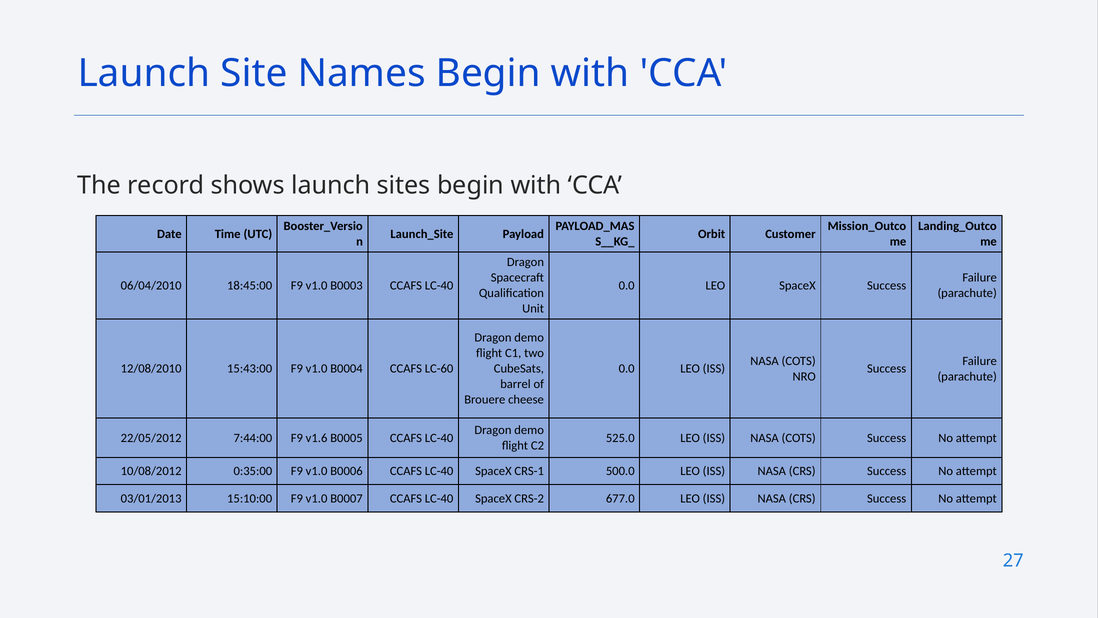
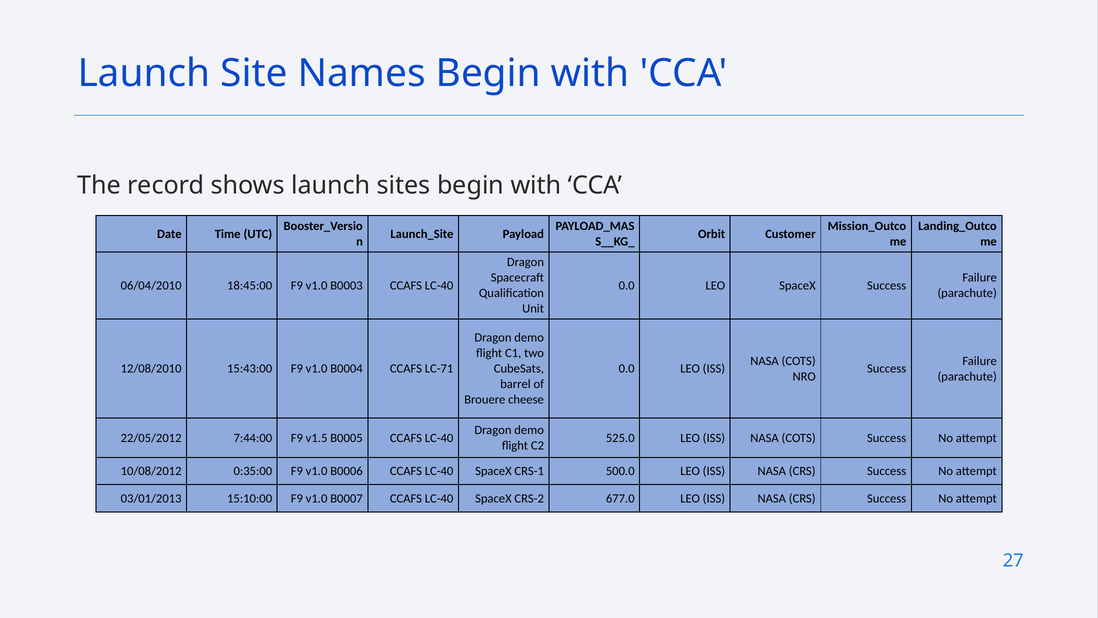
LC-60: LC-60 -> LC-71
v1.6: v1.6 -> v1.5
